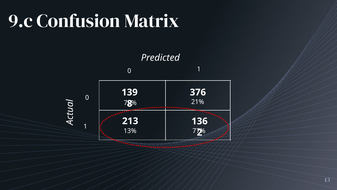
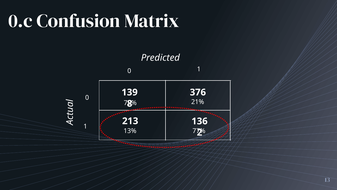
9.c: 9.c -> 0.c
